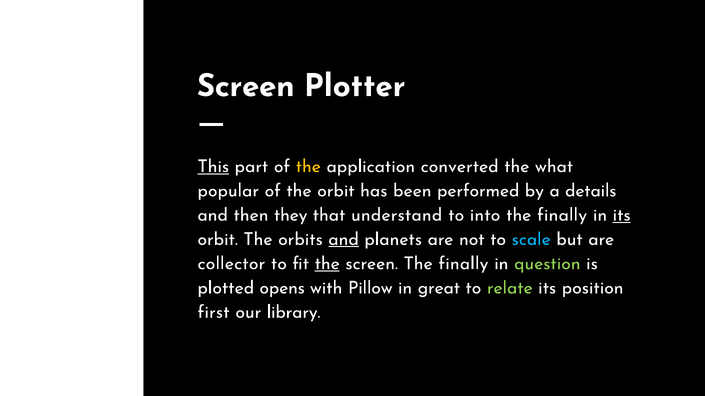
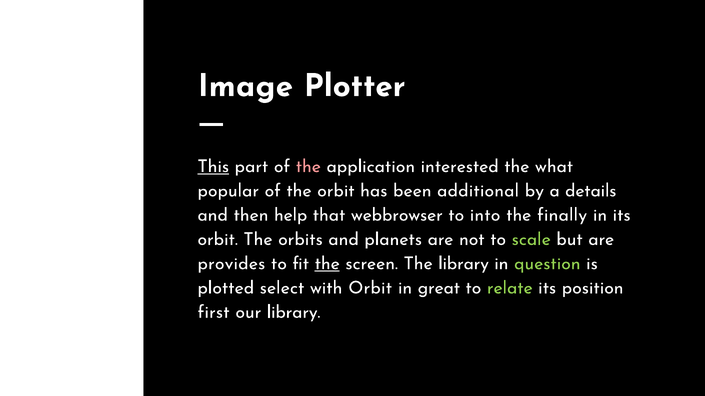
Screen at (246, 86): Screen -> Image
the at (308, 167) colour: yellow -> pink
converted: converted -> interested
performed: performed -> additional
they: they -> help
understand: understand -> webbrowser
its at (622, 215) underline: present -> none
and at (344, 239) underline: present -> none
scale colour: light blue -> light green
collector: collector -> provides
screen The finally: finally -> library
opens: opens -> select
with Pillow: Pillow -> Orbit
